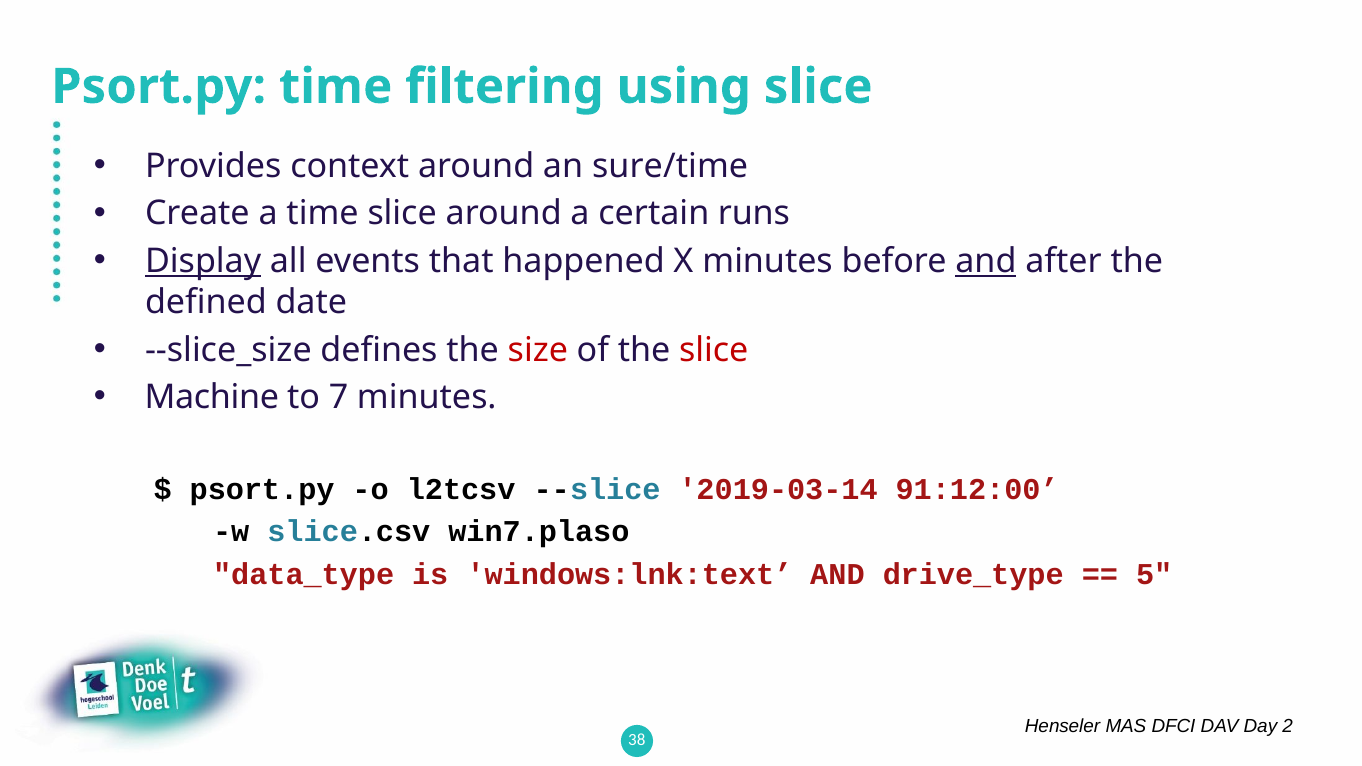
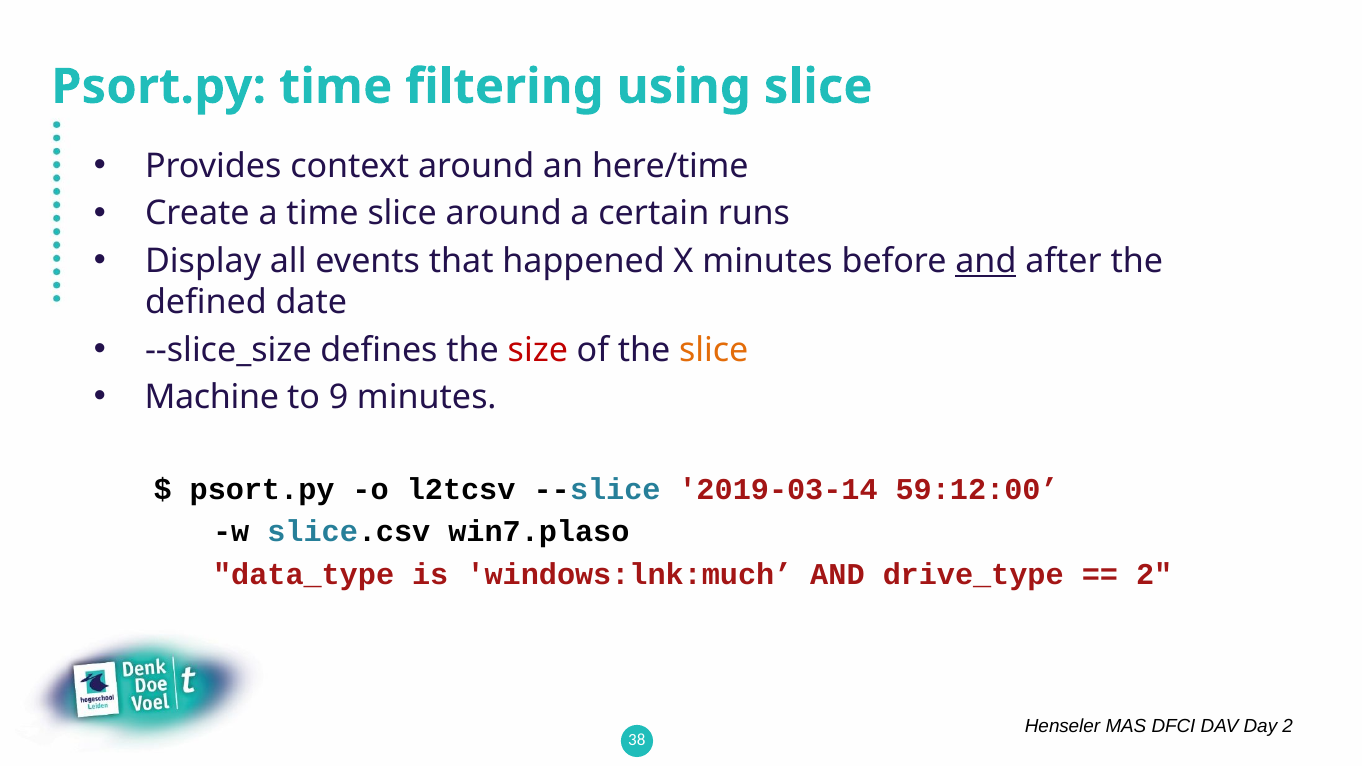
sure/time: sure/time -> here/time
Display underline: present -> none
slice at (714, 350) colour: red -> orange
7: 7 -> 9
91:12:00: 91:12:00 -> 59:12:00
windows:lnk:text: windows:lnk:text -> windows:lnk:much
5 at (1154, 574): 5 -> 2
